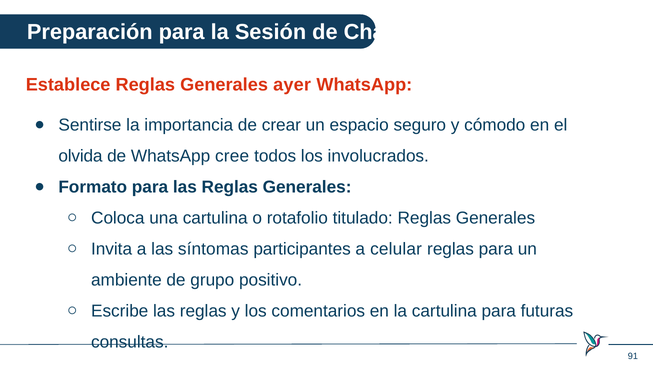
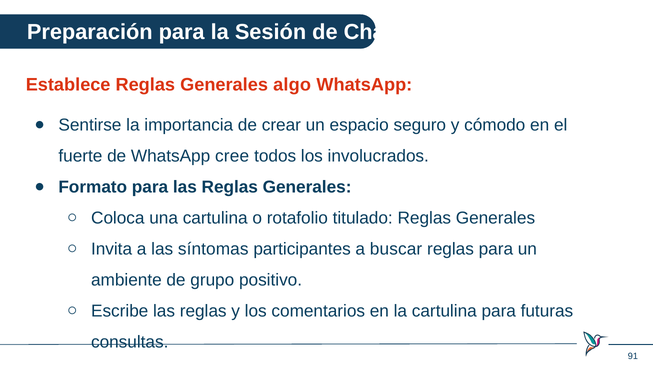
ayer: ayer -> algo
olvida: olvida -> fuerte
celular: celular -> buscar
